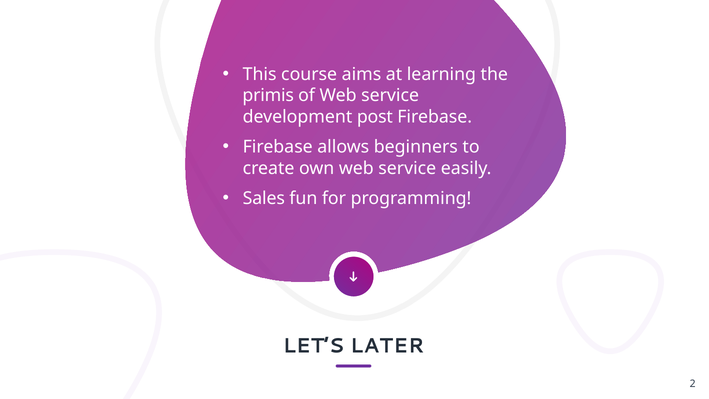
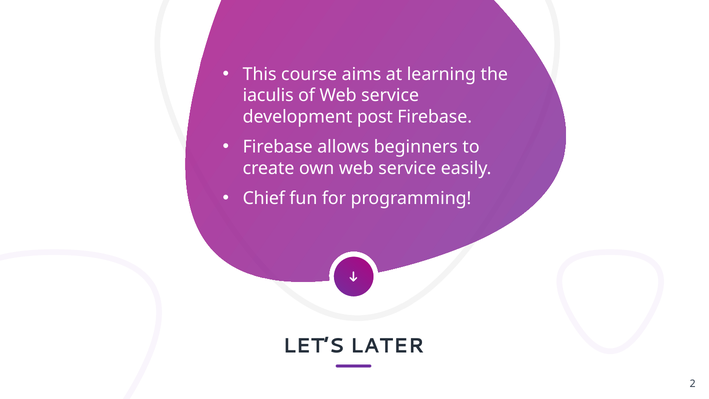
primis: primis -> iaculis
Sales: Sales -> Chief
